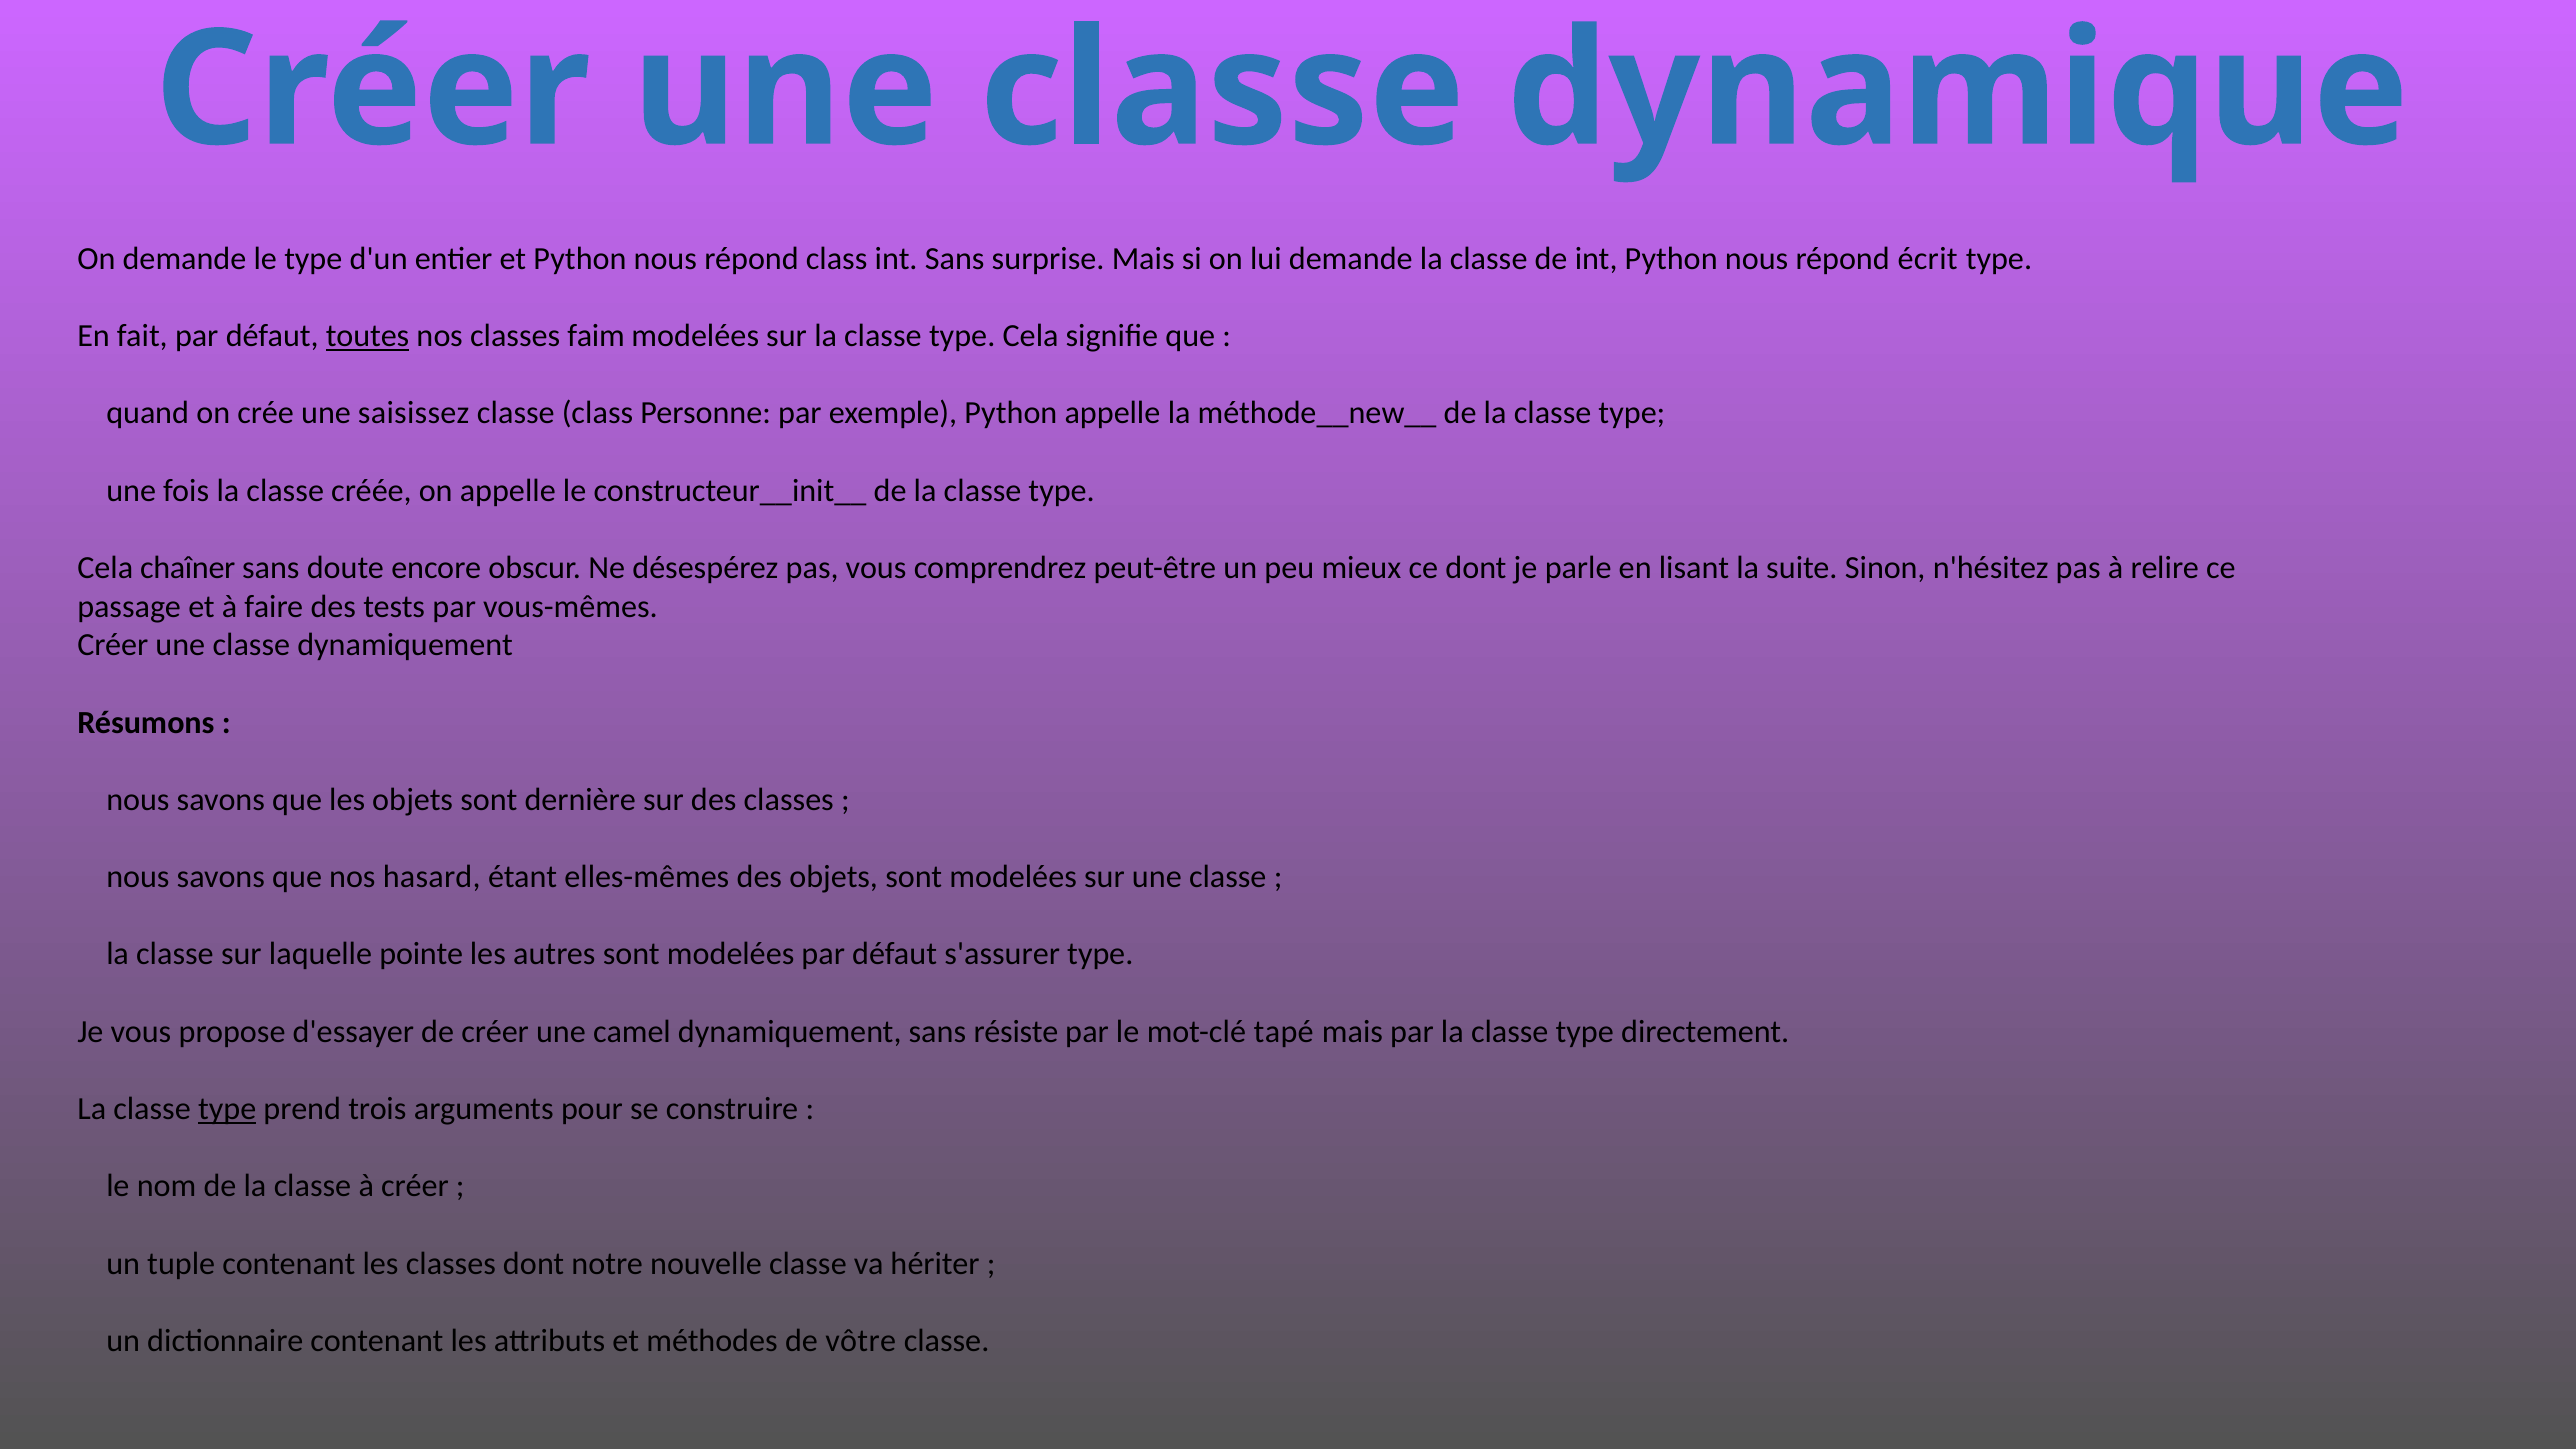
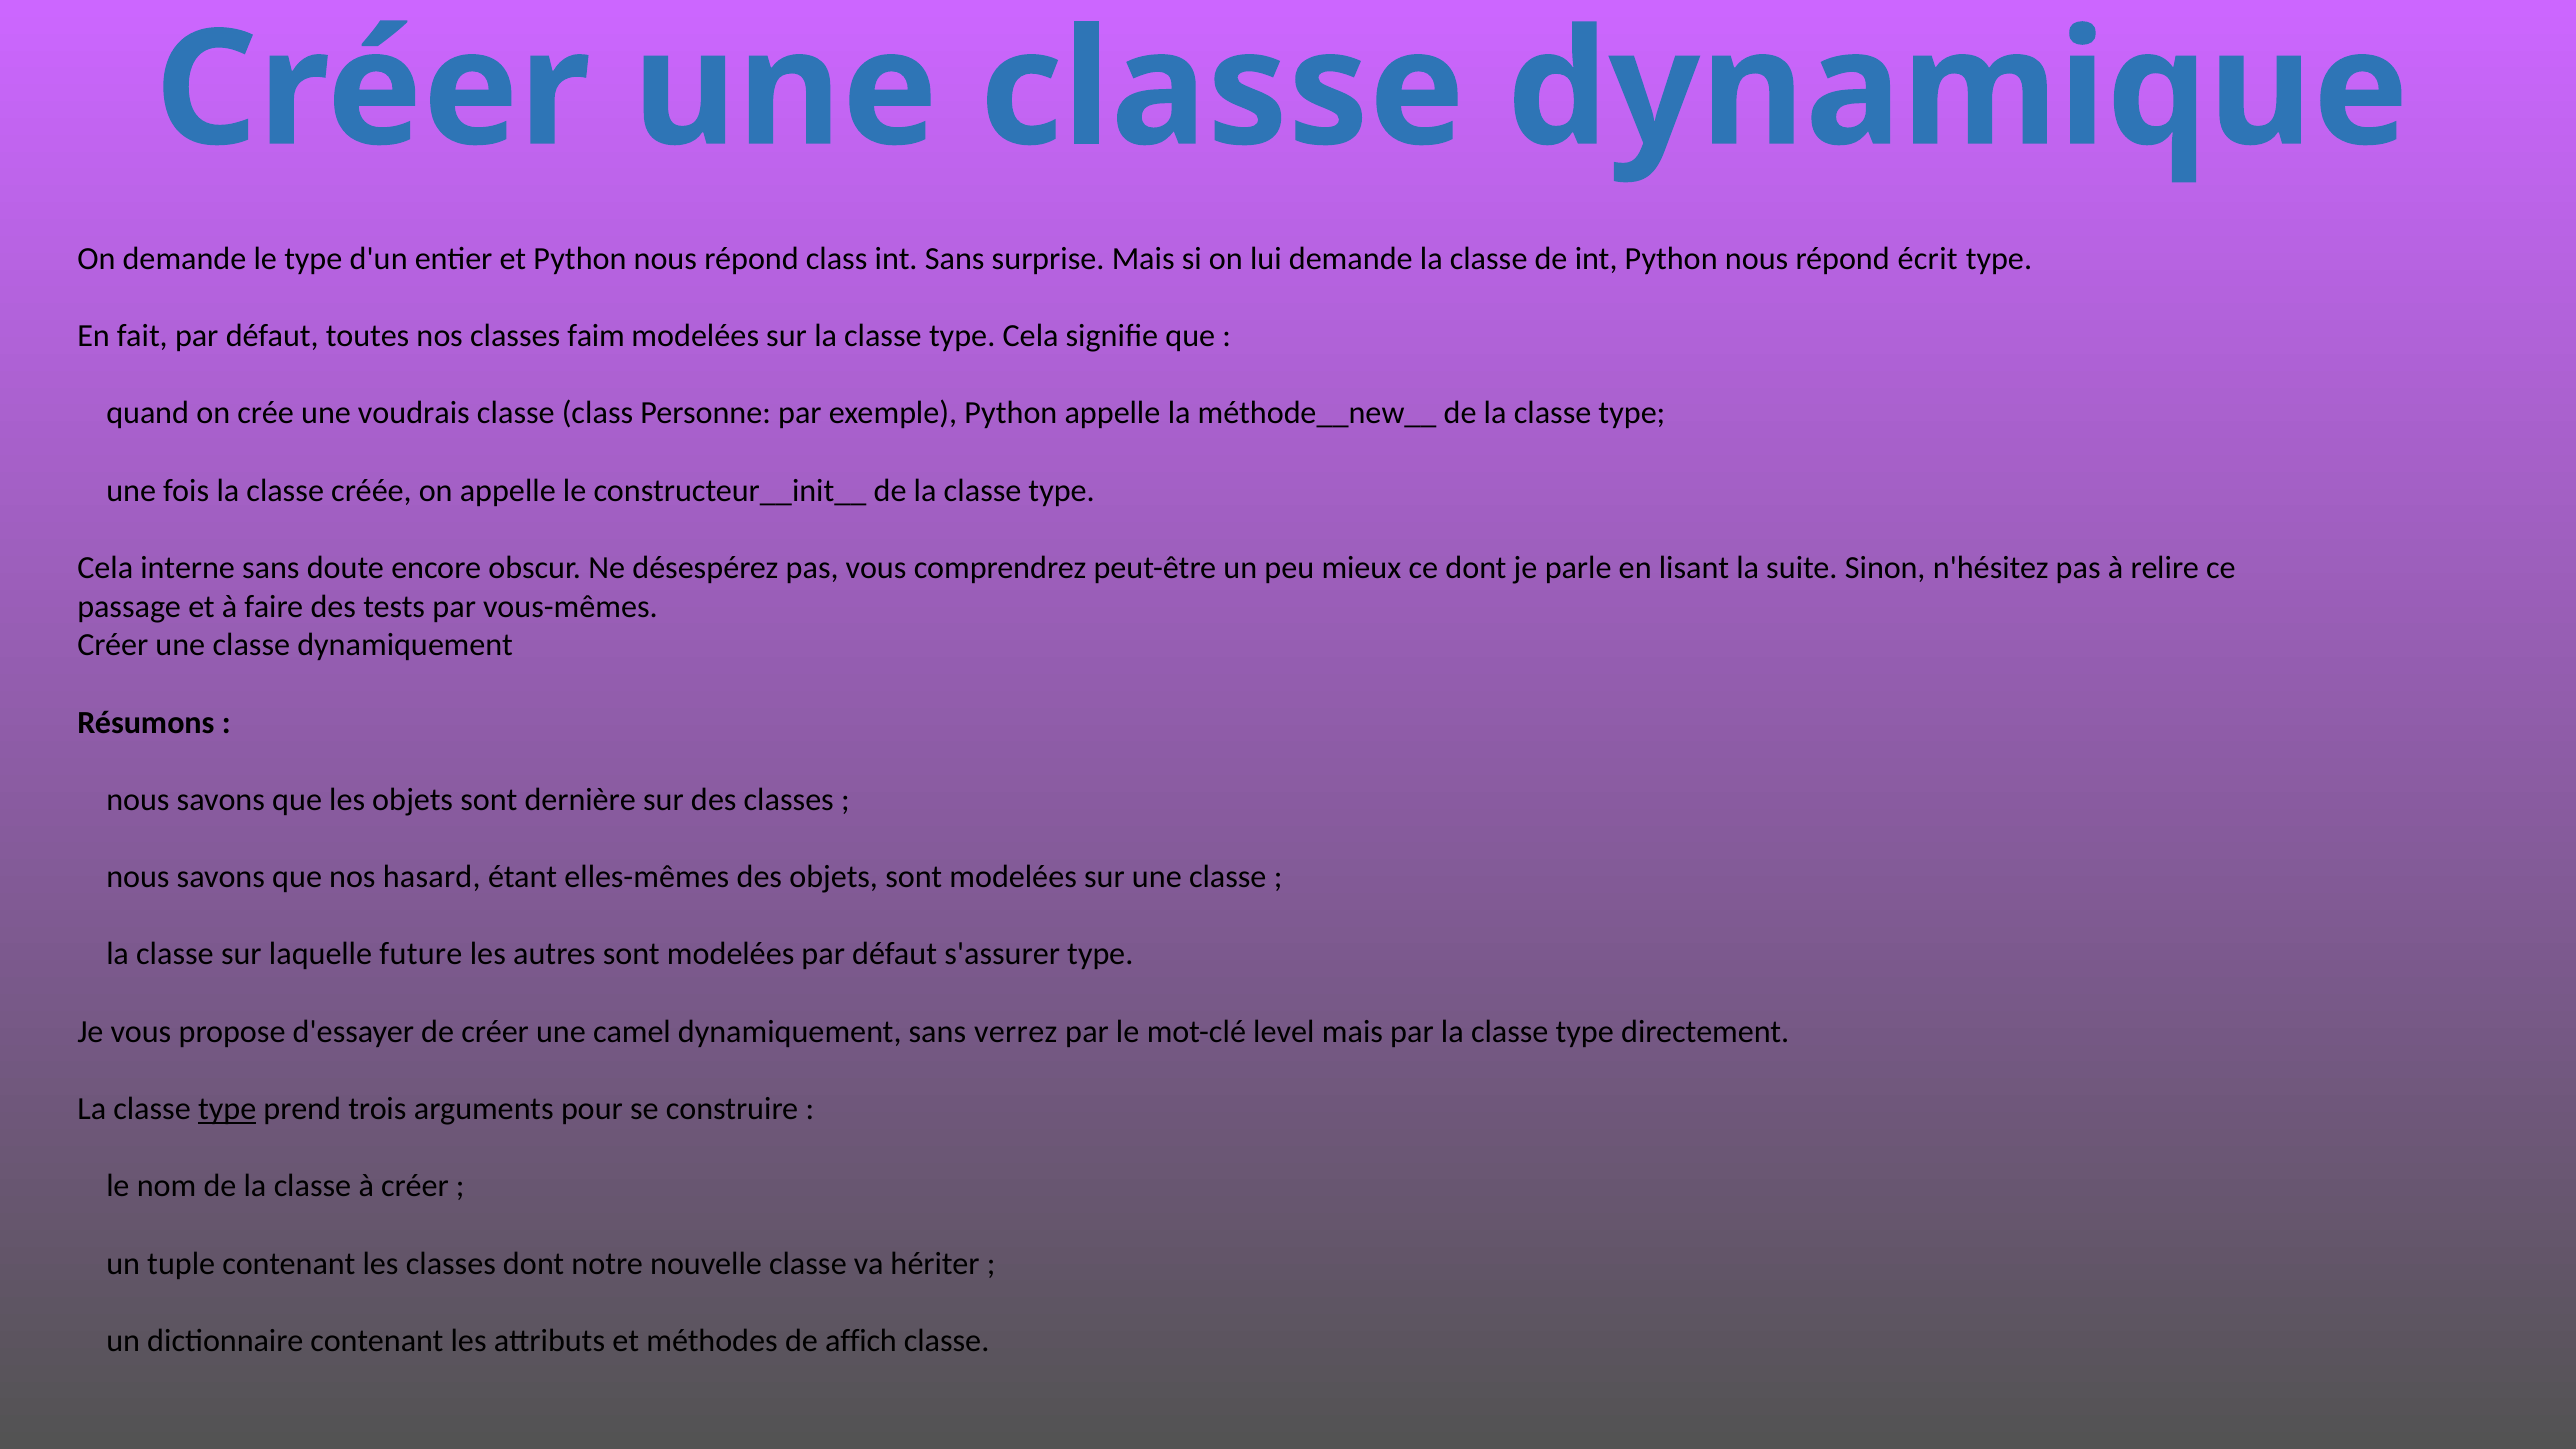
toutes underline: present -> none
saisissez: saisissez -> voudrais
chaîner: chaîner -> interne
pointe: pointe -> future
résiste: résiste -> verrez
tapé: tapé -> level
vôtre: vôtre -> affich
